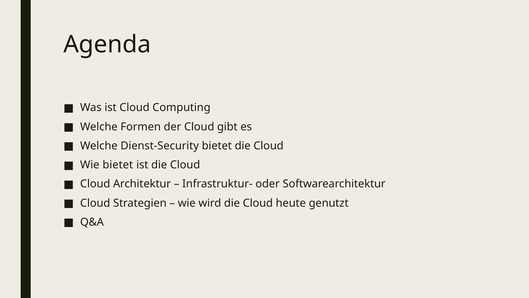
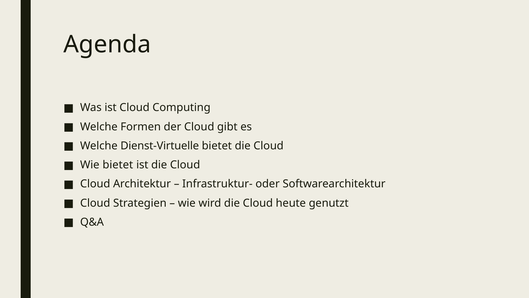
Dienst-Security: Dienst-Security -> Dienst-Virtuelle
